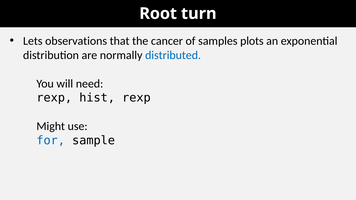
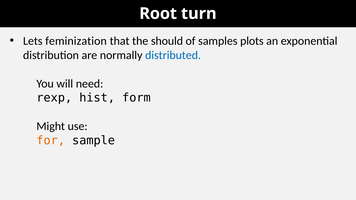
observations: observations -> feminization
cancer: cancer -> should
hist rexp: rexp -> form
for colour: blue -> orange
